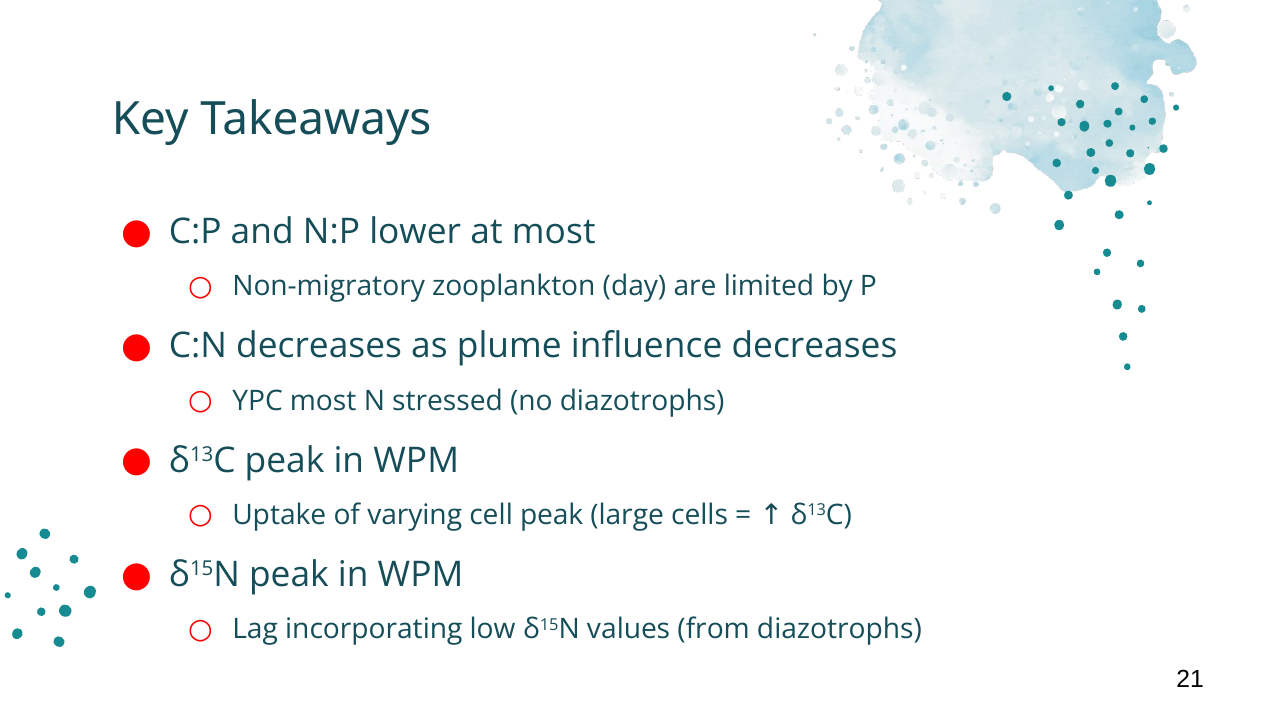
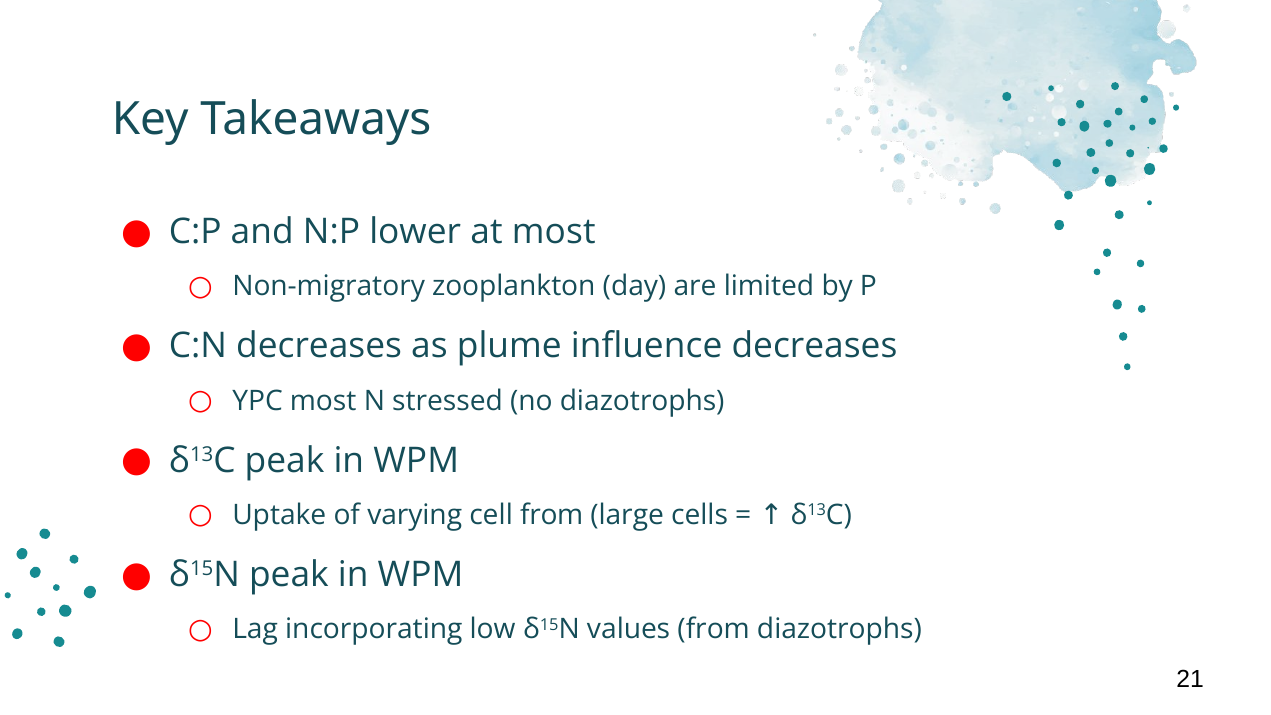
cell peak: peak -> from
